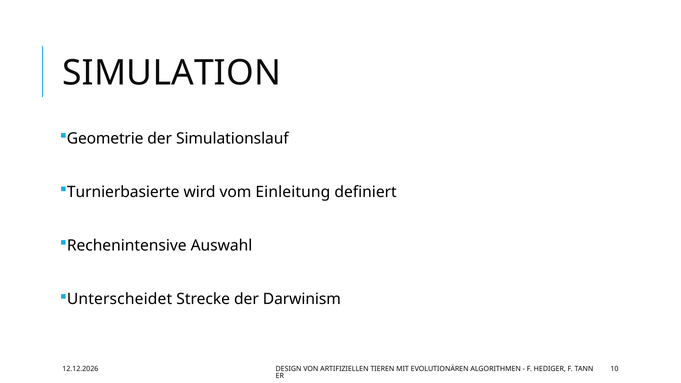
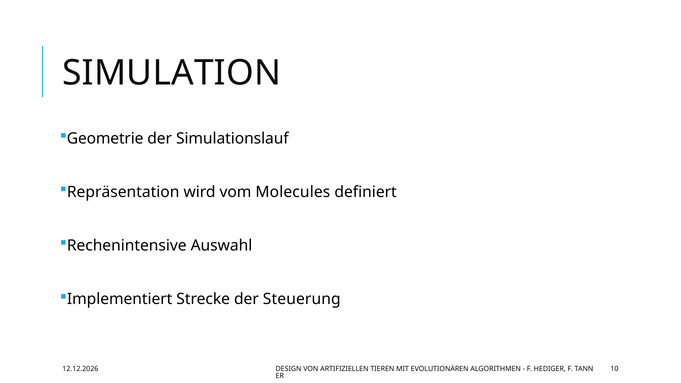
Turnierbasierte: Turnierbasierte -> Repräsentation
Einleitung: Einleitung -> Molecules
Unterscheidet: Unterscheidet -> Implementiert
Darwinism: Darwinism -> Steuerung
